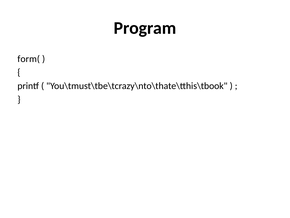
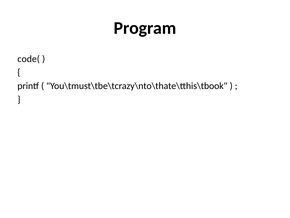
form(: form( -> code(
